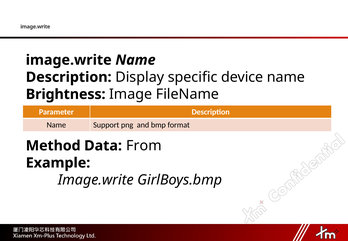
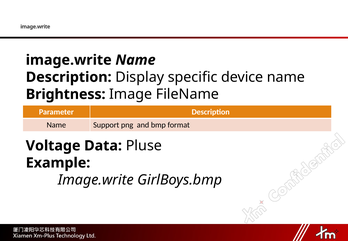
Method: Method -> Voltage
From: From -> Pluse
